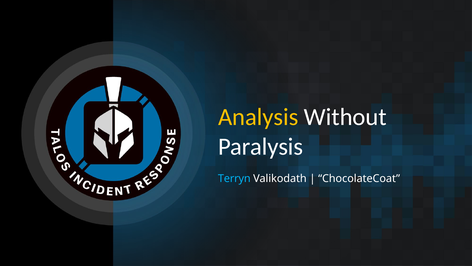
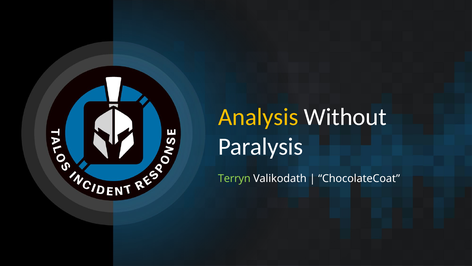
Terryn colour: light blue -> light green
